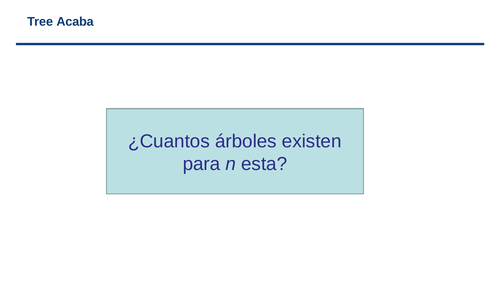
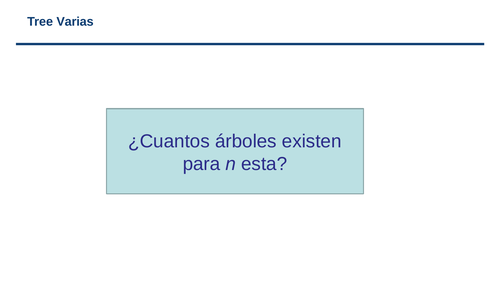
Acaba: Acaba -> Varias
